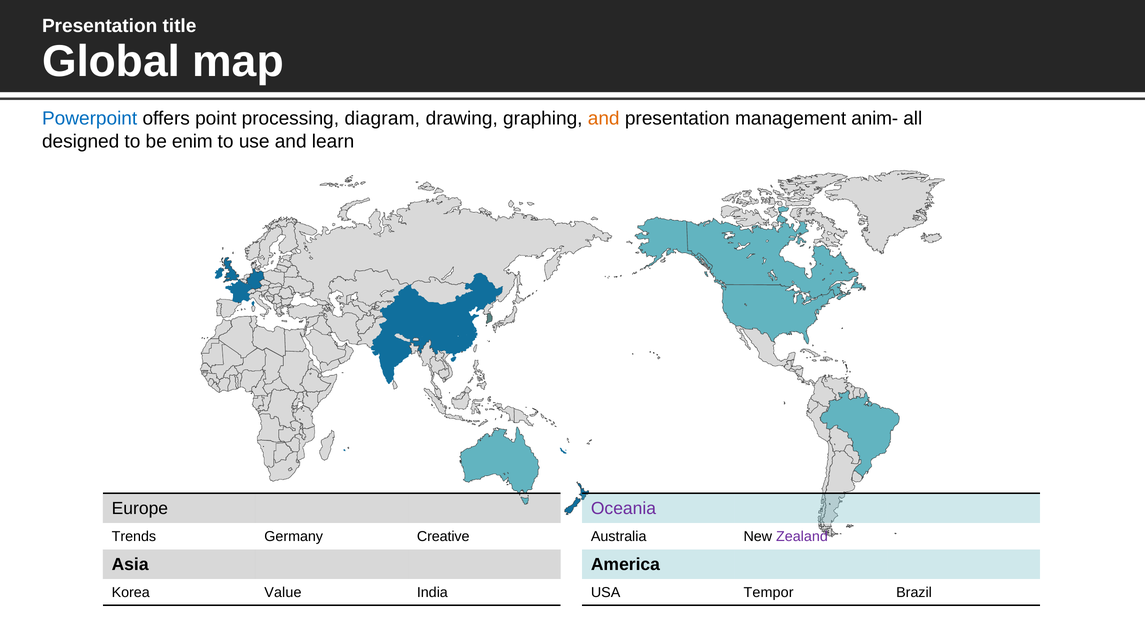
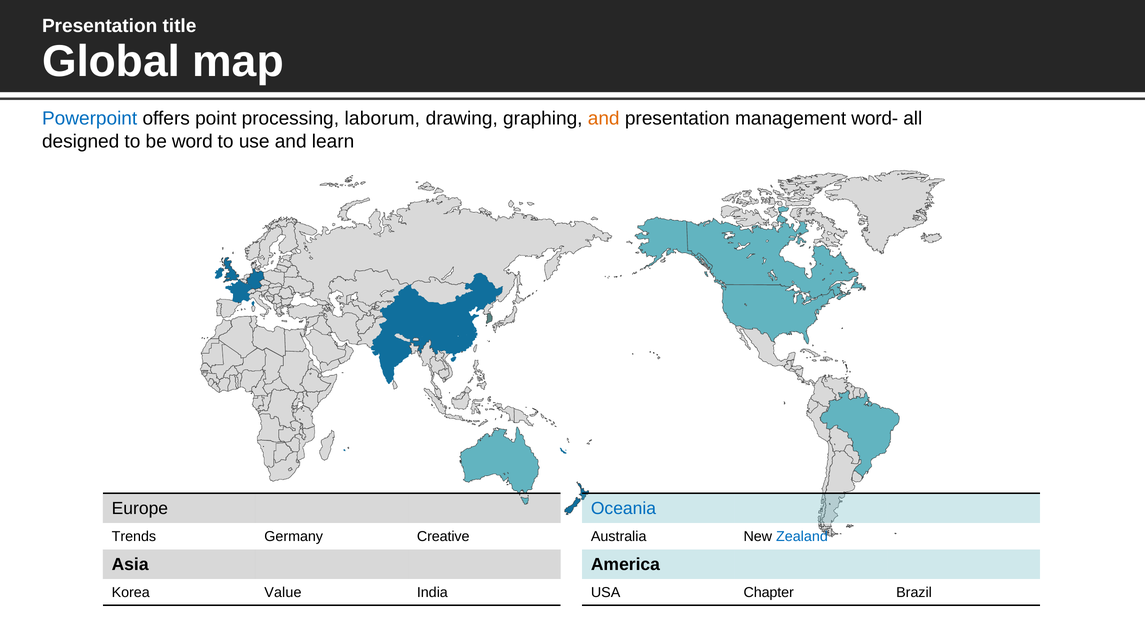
diagram: diagram -> laborum
anim-: anim- -> word-
enim: enim -> word
Oceania colour: purple -> blue
Zealand colour: purple -> blue
Tempor: Tempor -> Chapter
